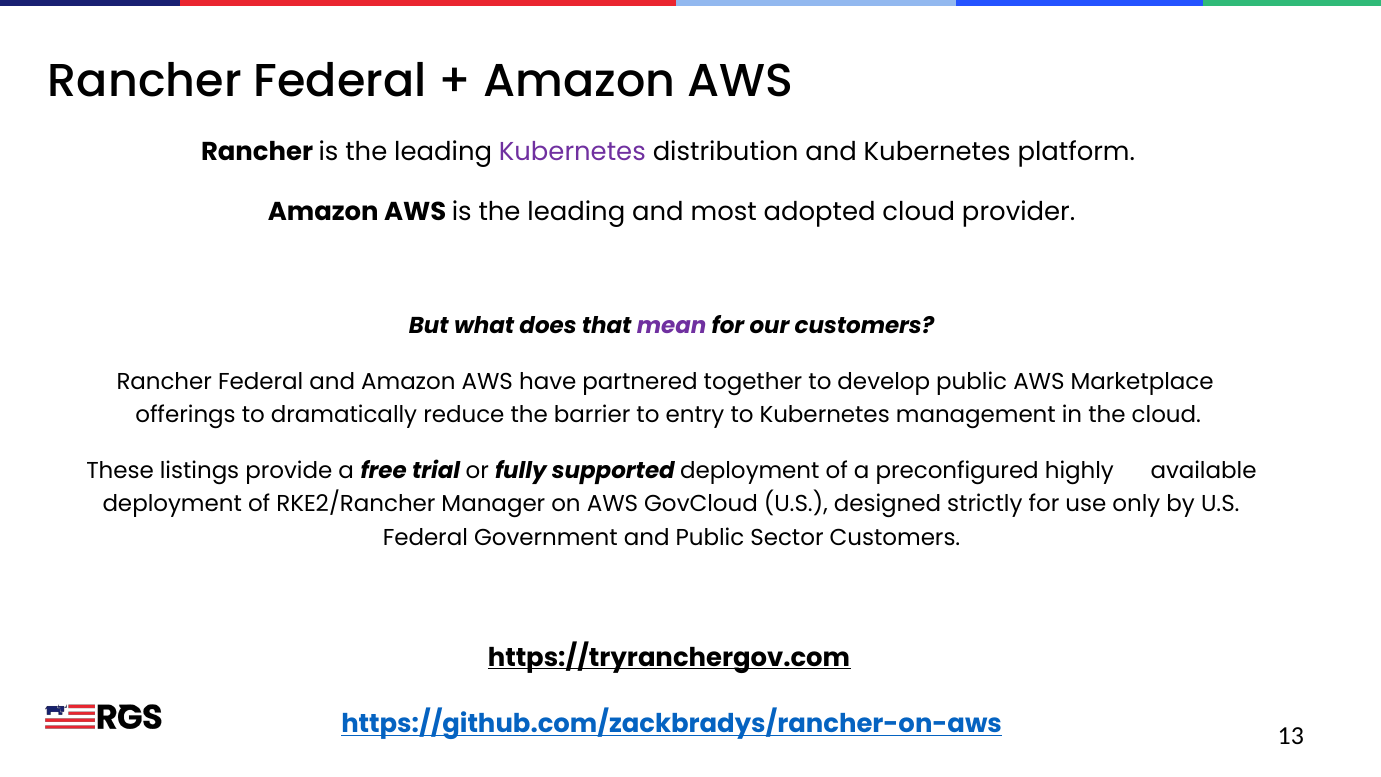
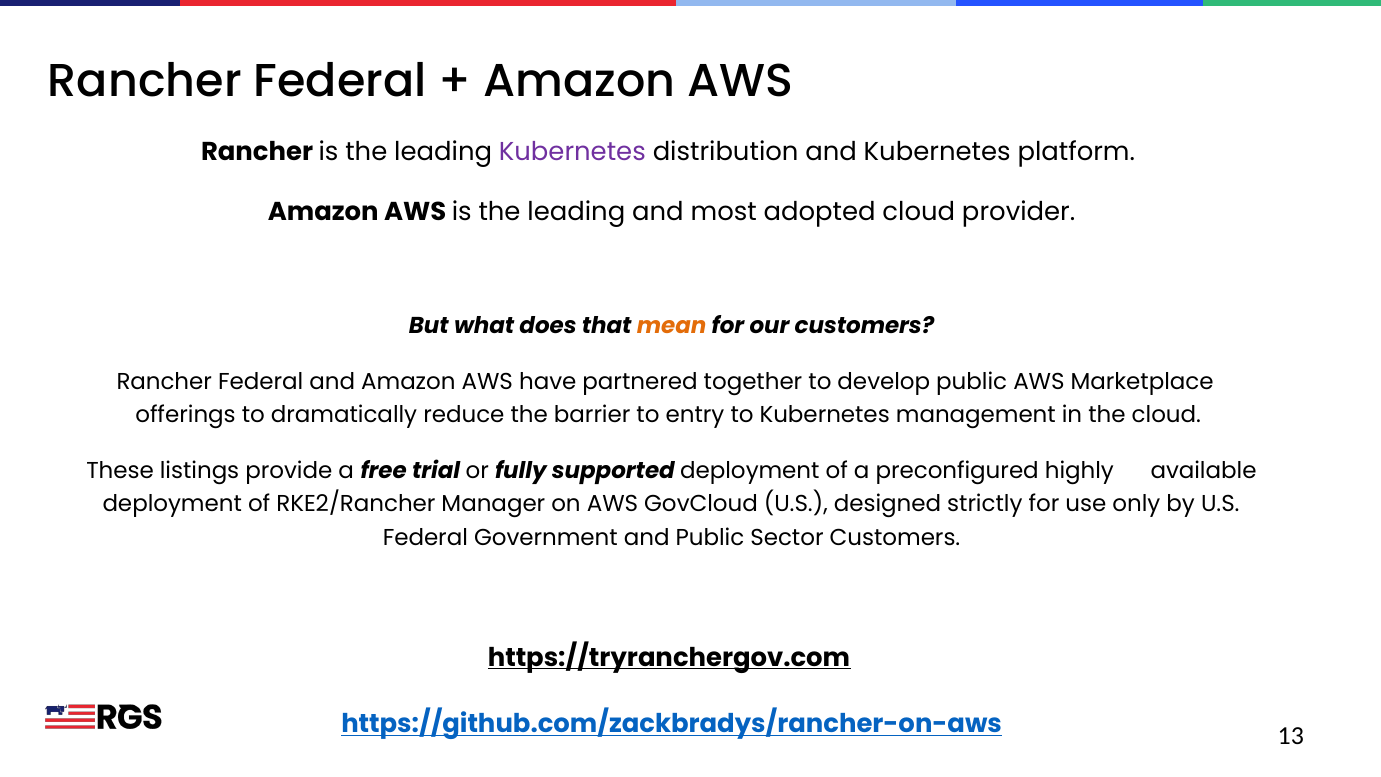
mean colour: purple -> orange
